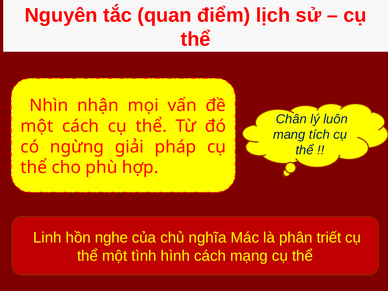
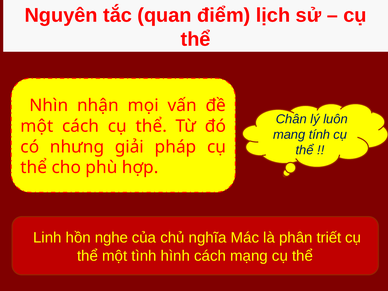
tích: tích -> tính
ngừng: ngừng -> nhưng
